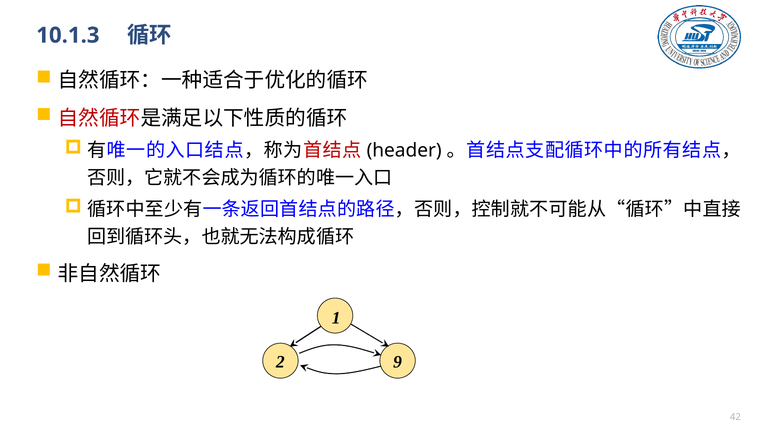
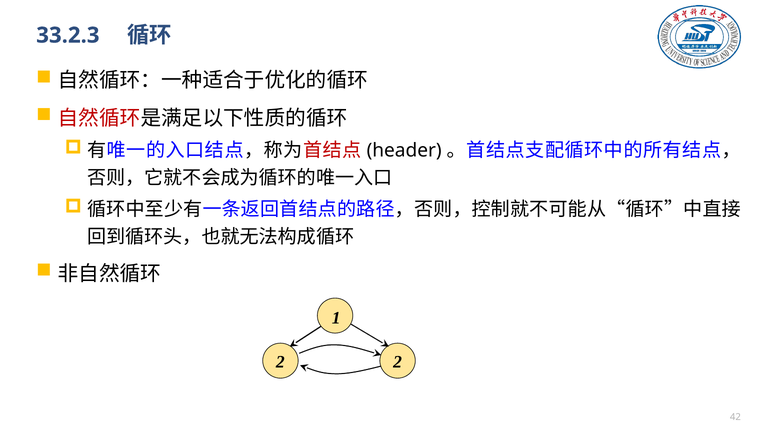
10.1.3: 10.1.3 -> 33.2.3
2 9: 9 -> 2
